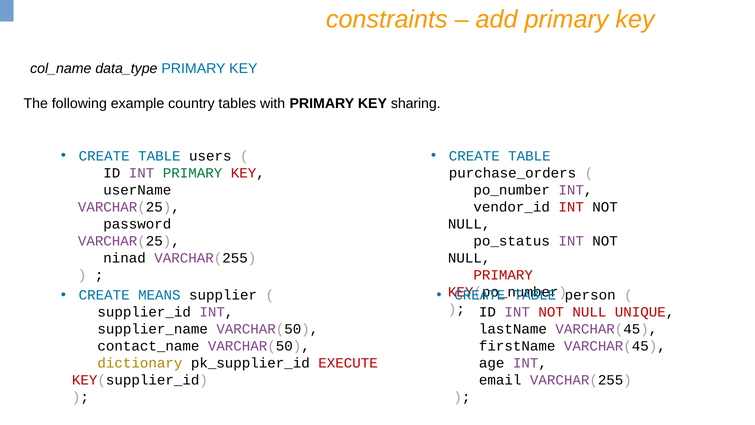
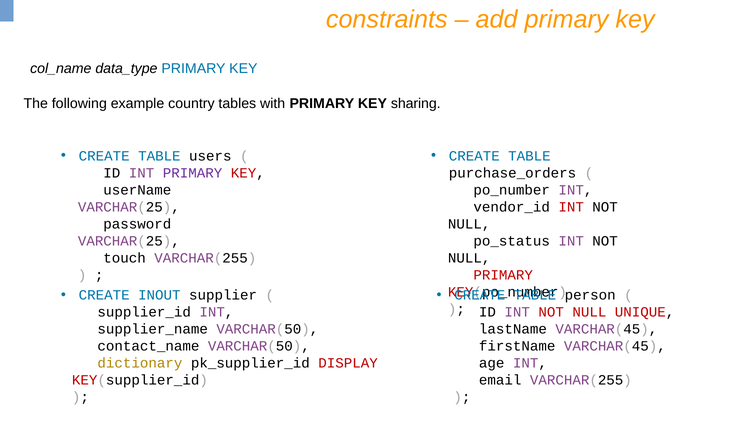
PRIMARY at (193, 173) colour: green -> purple
ninad: ninad -> touch
MEANS: MEANS -> INOUT
EXECUTE: EXECUTE -> DISPLAY
